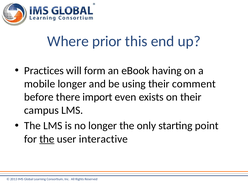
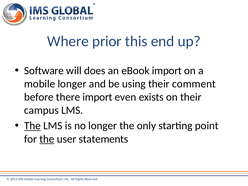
Practices: Practices -> Software
form: form -> does
eBook having: having -> import
The at (33, 126) underline: none -> present
interactive: interactive -> statements
